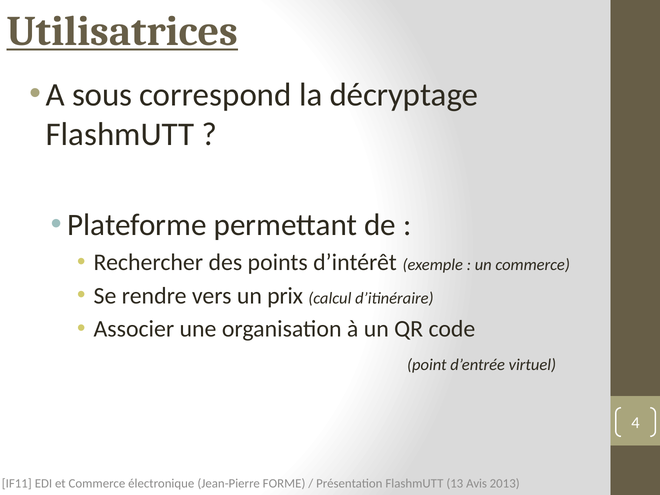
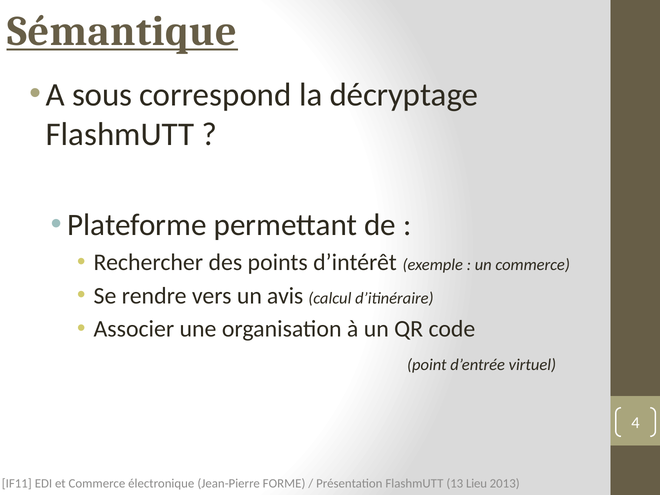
Utilisatrices: Utilisatrices -> Sémantique
prix: prix -> avis
Avis: Avis -> Lieu
